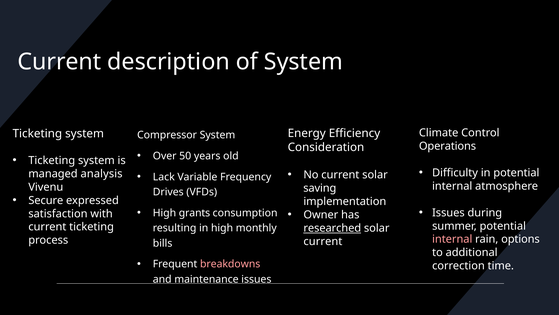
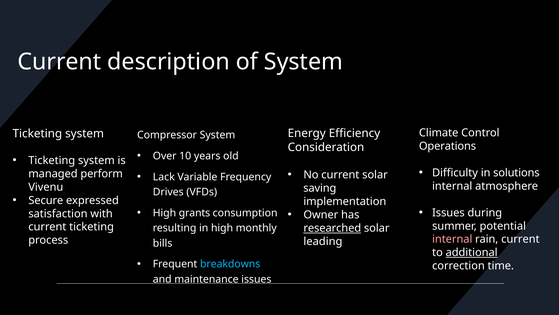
50: 50 -> 10
in potential: potential -> solutions
analysis: analysis -> perform
rain options: options -> current
current at (323, 241): current -> leading
additional underline: none -> present
breakdowns colour: pink -> light blue
